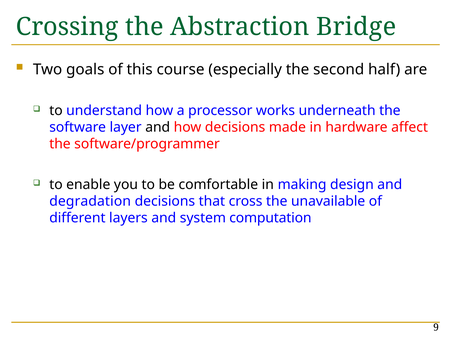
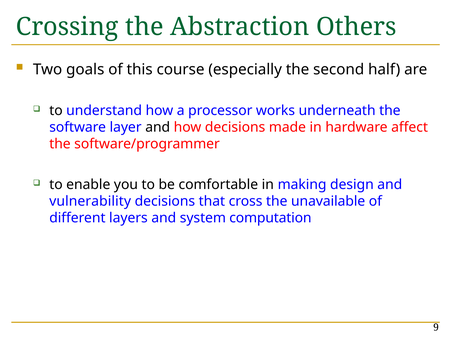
Bridge: Bridge -> Others
degradation: degradation -> vulnerability
